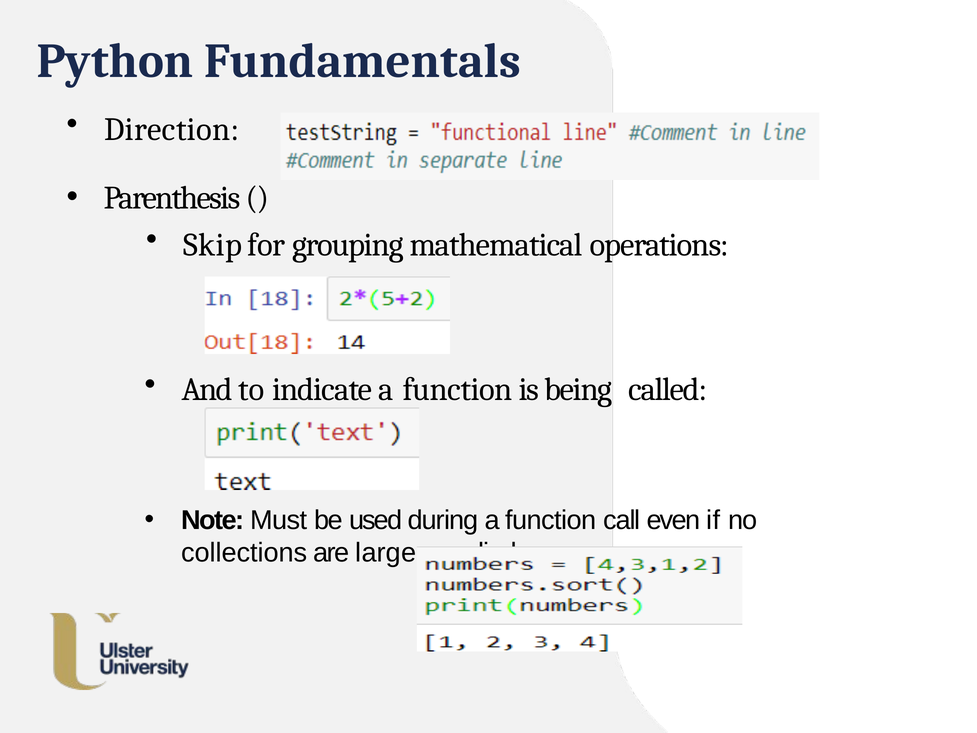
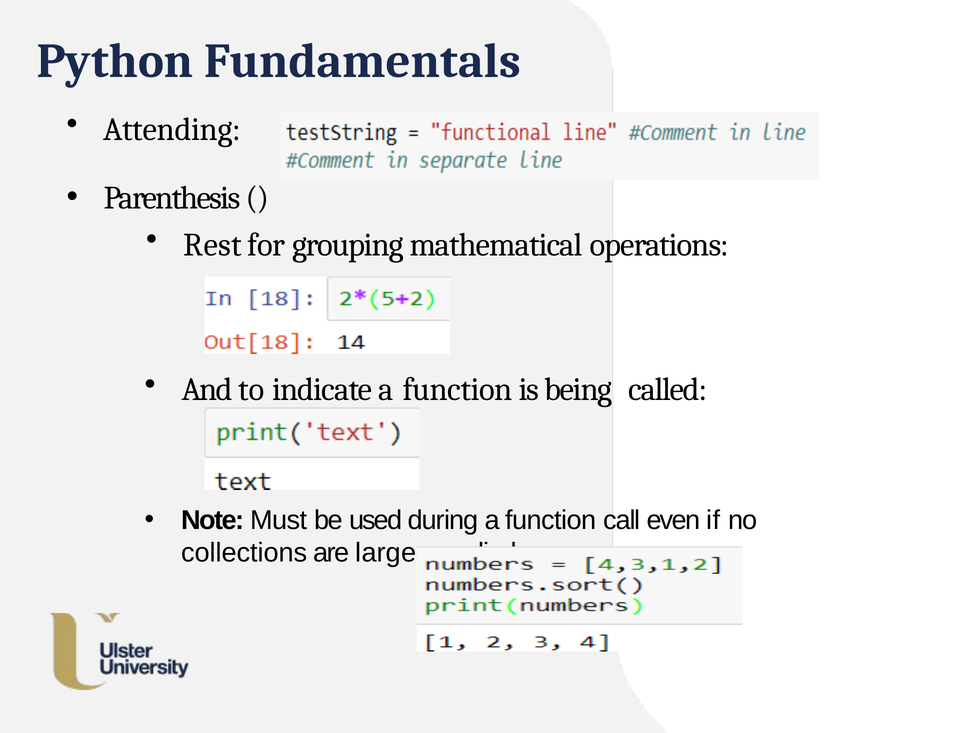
Direction: Direction -> Attending
Skip: Skip -> Rest
